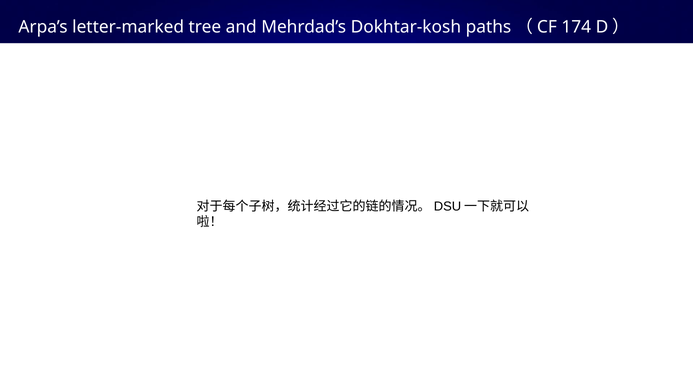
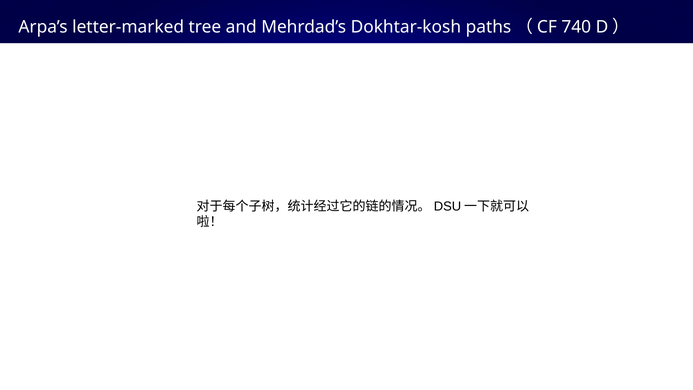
174: 174 -> 740
